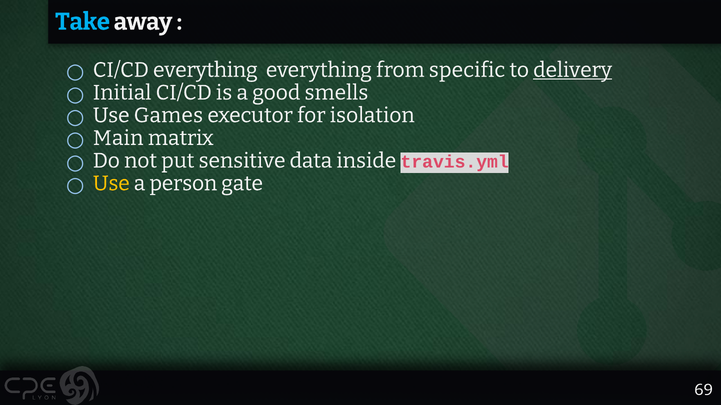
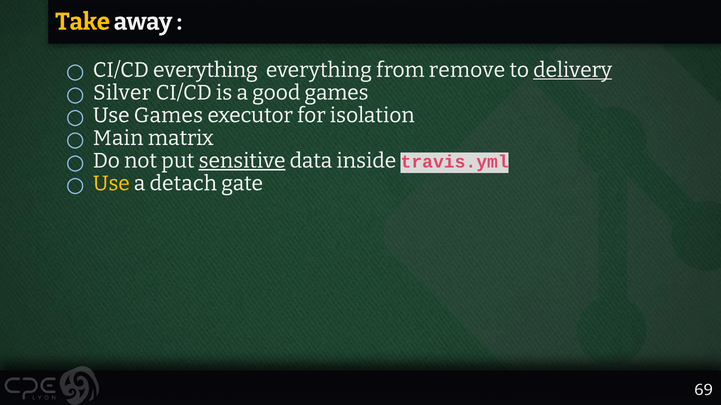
Take colour: light blue -> yellow
specific: specific -> remove
Initial: Initial -> Silver
good smells: smells -> games
sensitive underline: none -> present
person: person -> detach
